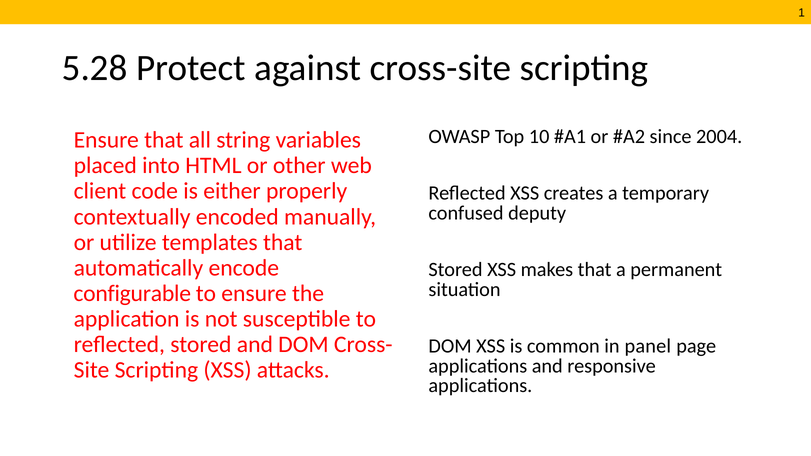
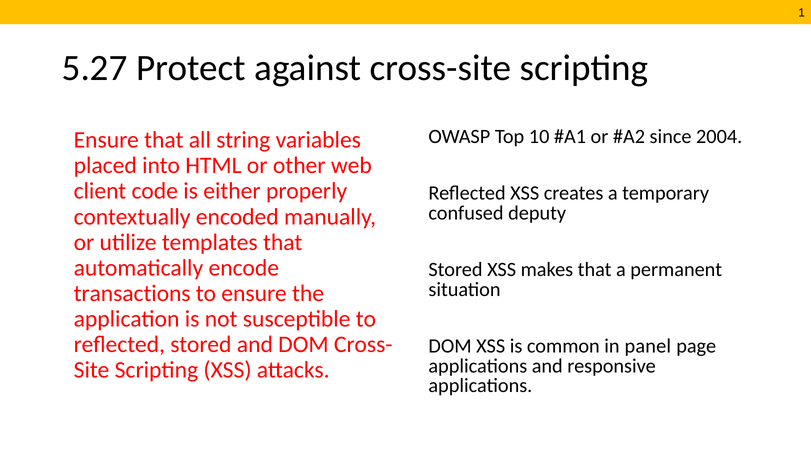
5.28: 5.28 -> 5.27
configurable: configurable -> transactions
